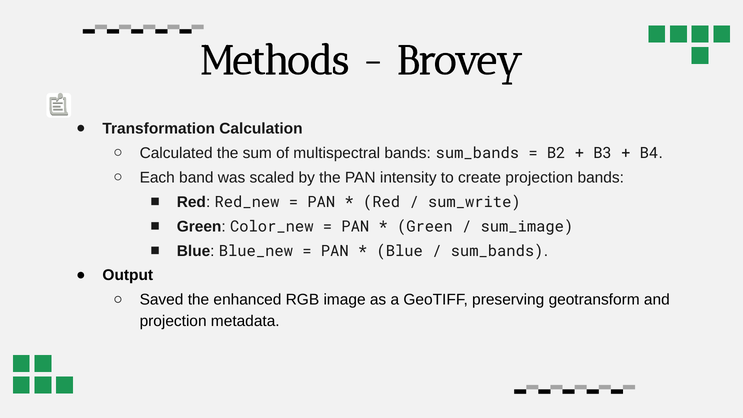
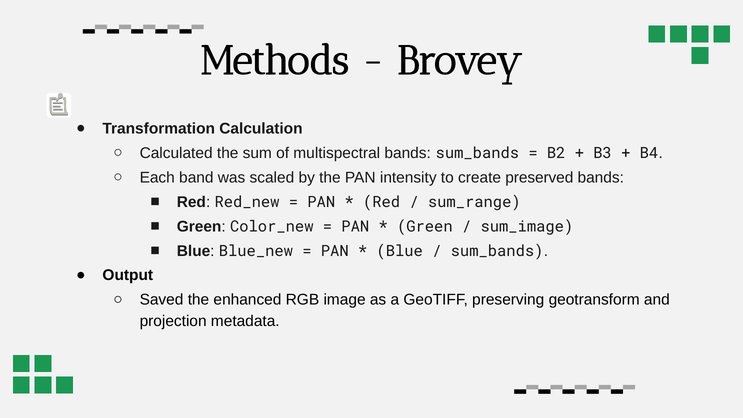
create projection: projection -> preserved
sum_write: sum_write -> sum_range
